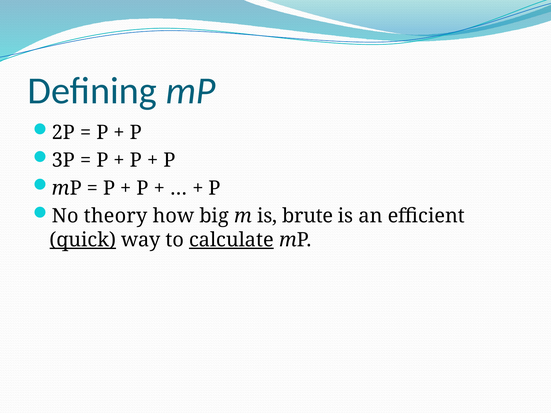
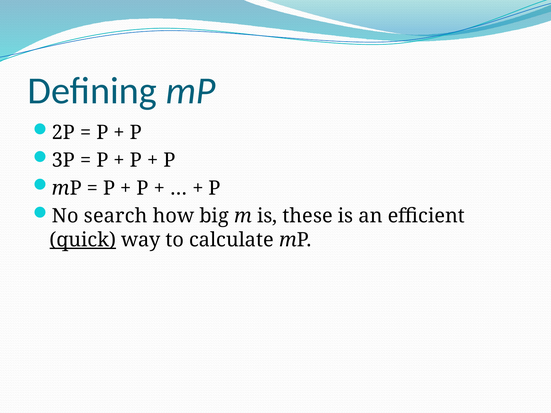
theory: theory -> search
brute: brute -> these
calculate underline: present -> none
